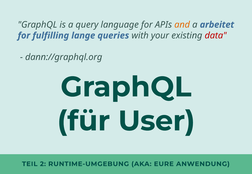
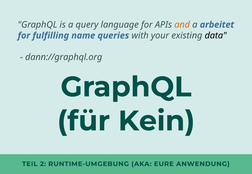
lange: lange -> name
data colour: red -> black
User: User -> Kein
